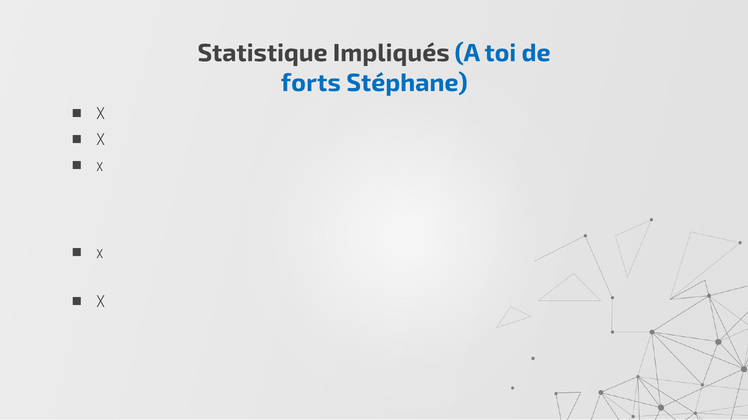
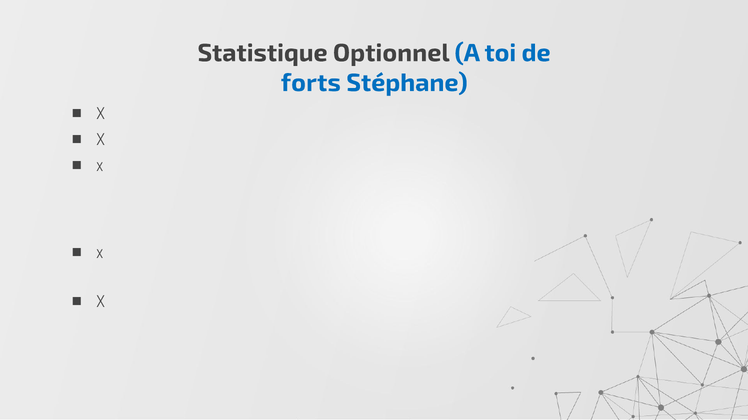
Impliqués: Impliqués -> Optionnel
